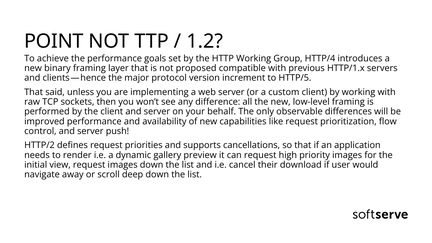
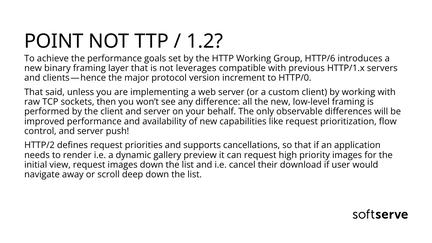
HTTP/4: HTTP/4 -> HTTP/6
proposed: proposed -> leverages
HTTP/5: HTTP/5 -> HTTP/0
